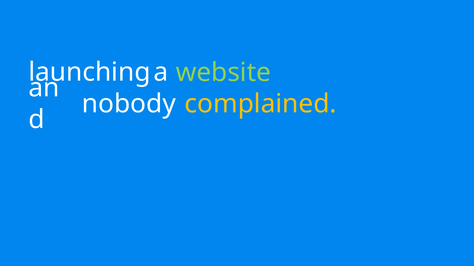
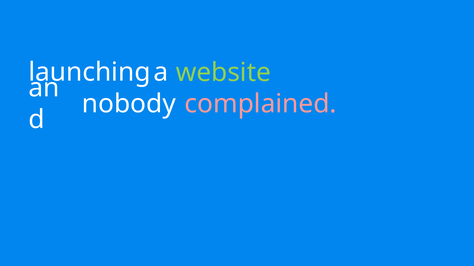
complained colour: yellow -> pink
